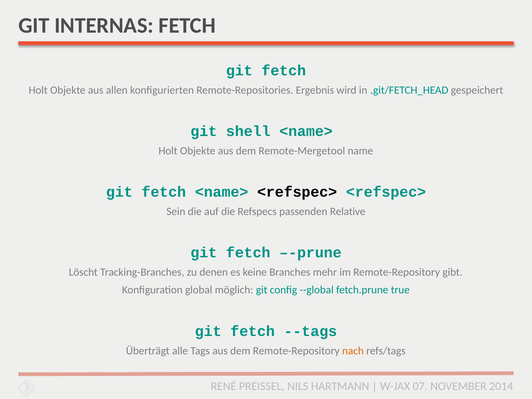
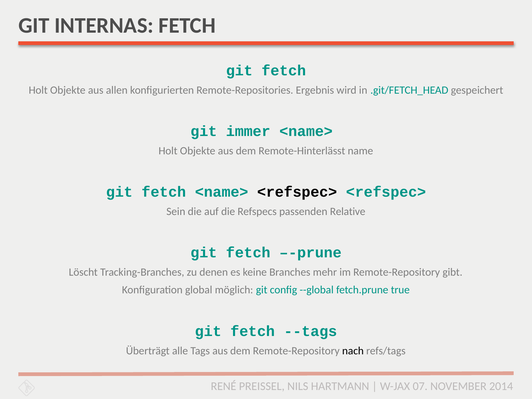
shell: shell -> immer
Remote-Mergetool: Remote-Mergetool -> Remote-Hinterlässt
nach colour: orange -> black
